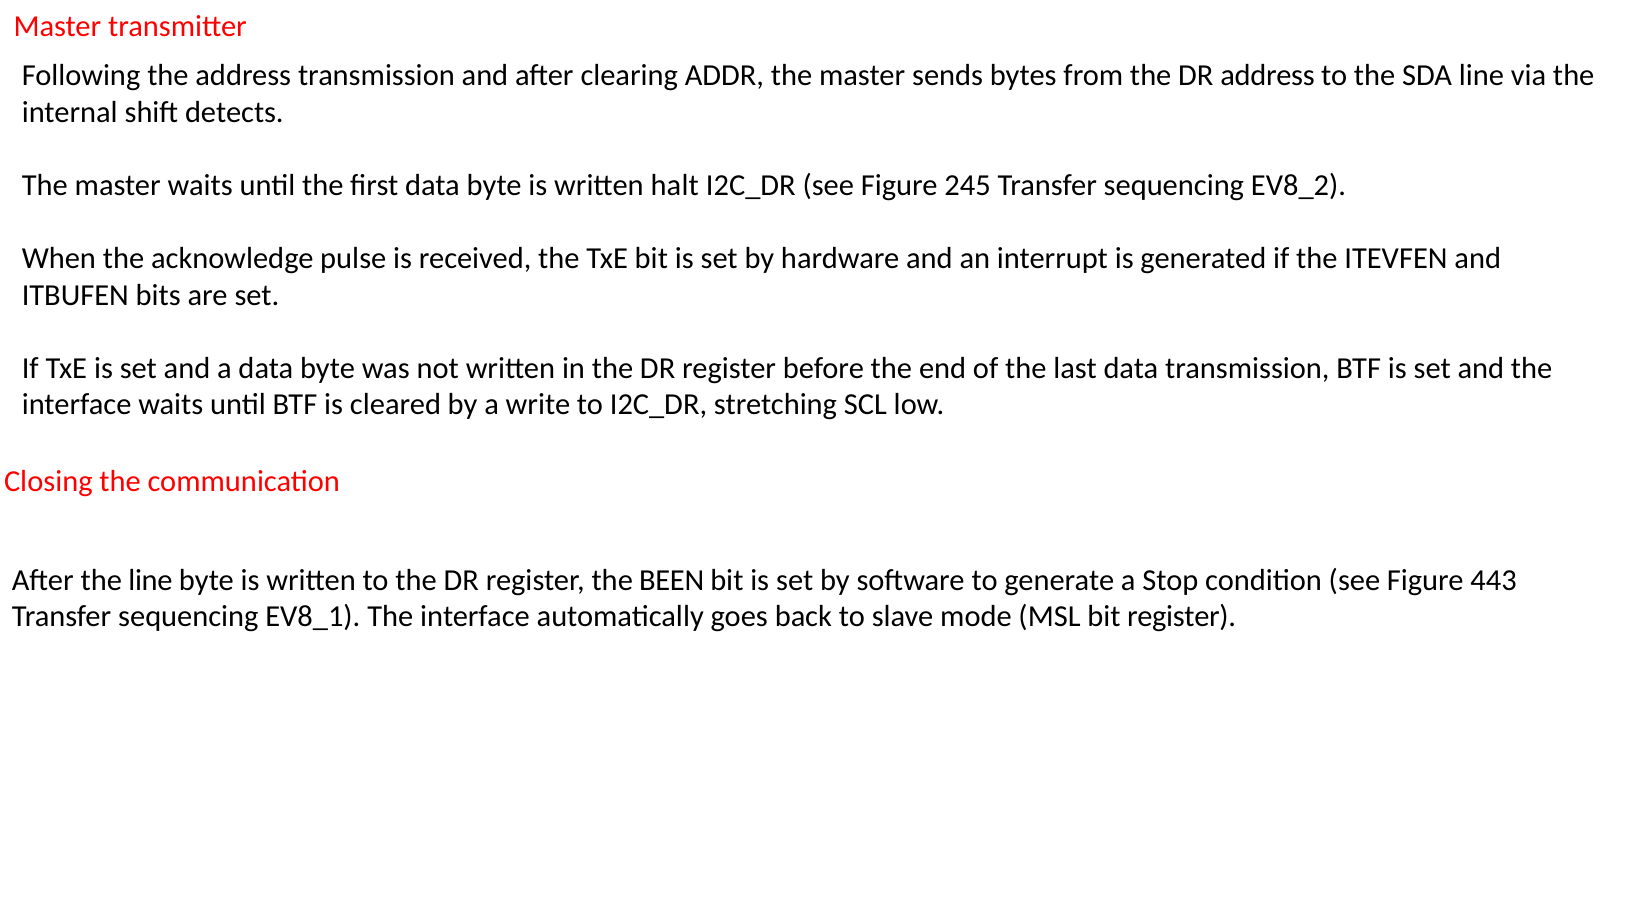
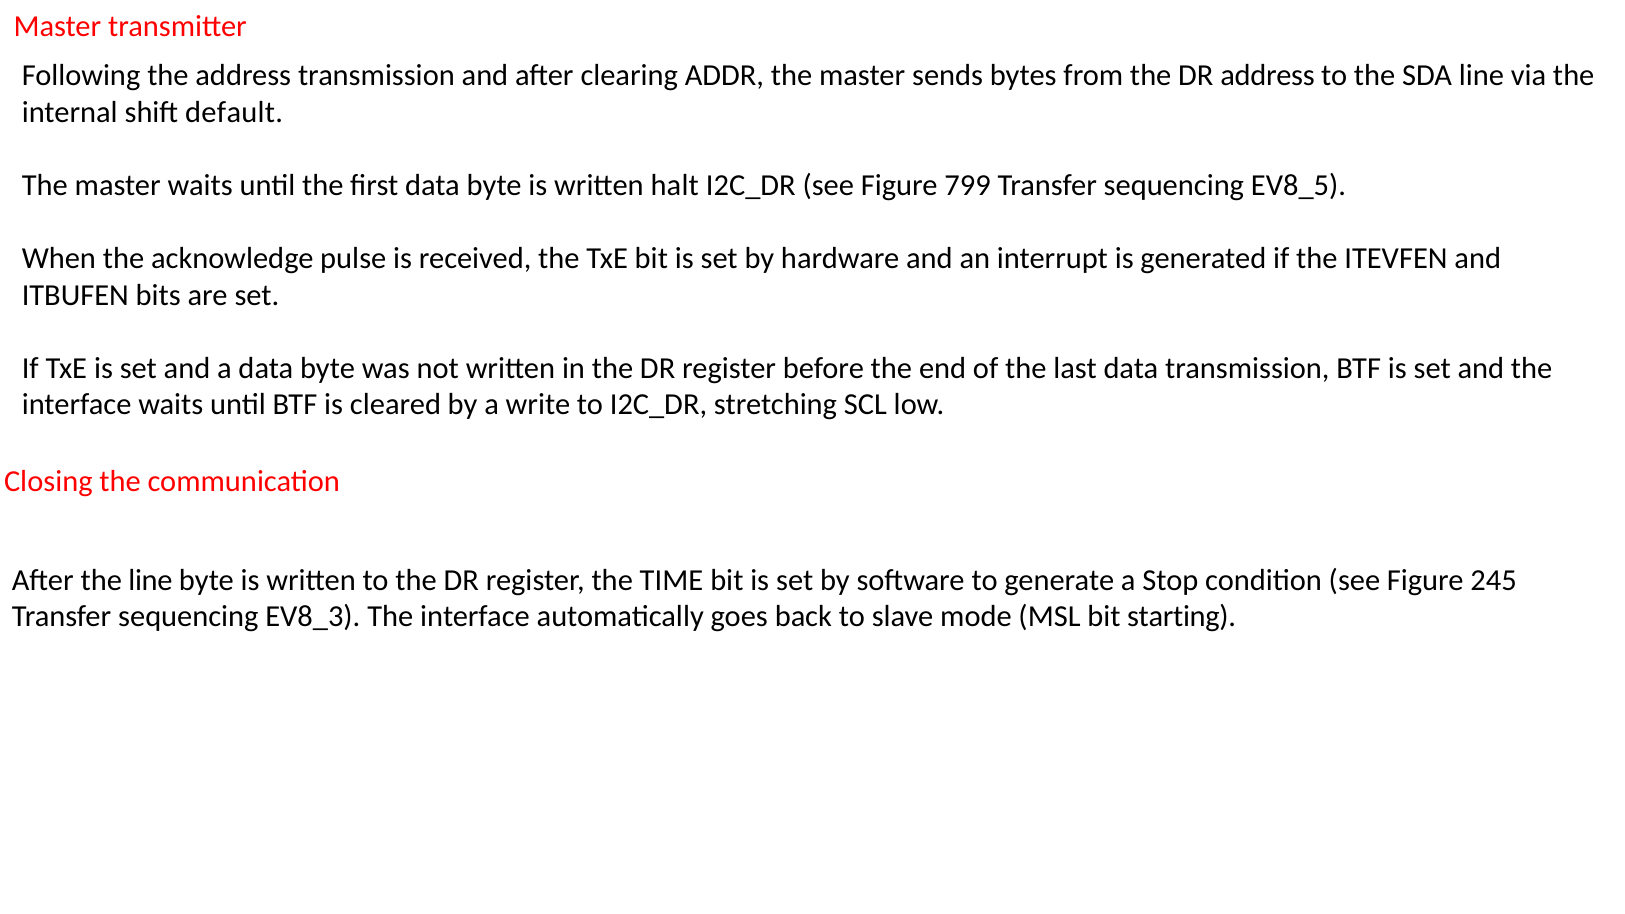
detects: detects -> default
245: 245 -> 799
EV8_2: EV8_2 -> EV8_5
BEEN: BEEN -> TIME
443: 443 -> 245
EV8_1: EV8_1 -> EV8_3
bit register: register -> starting
